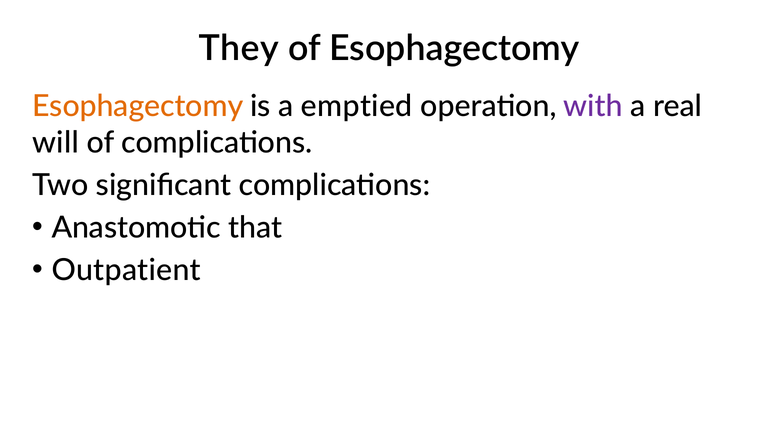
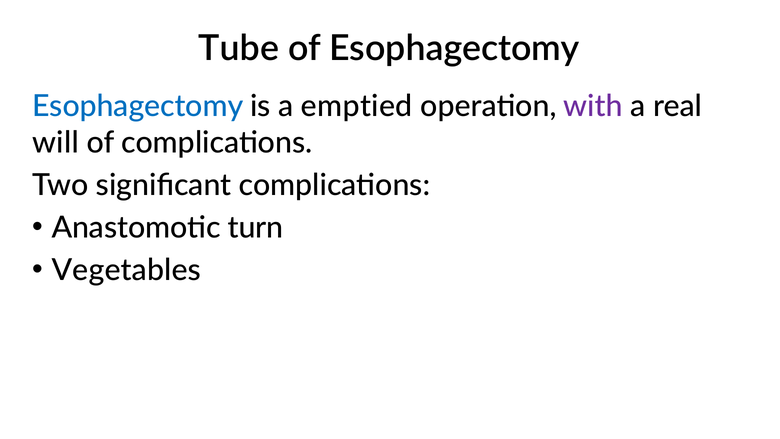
They: They -> Tube
Esophagectomy at (138, 106) colour: orange -> blue
that: that -> turn
Outpatient: Outpatient -> Vegetables
